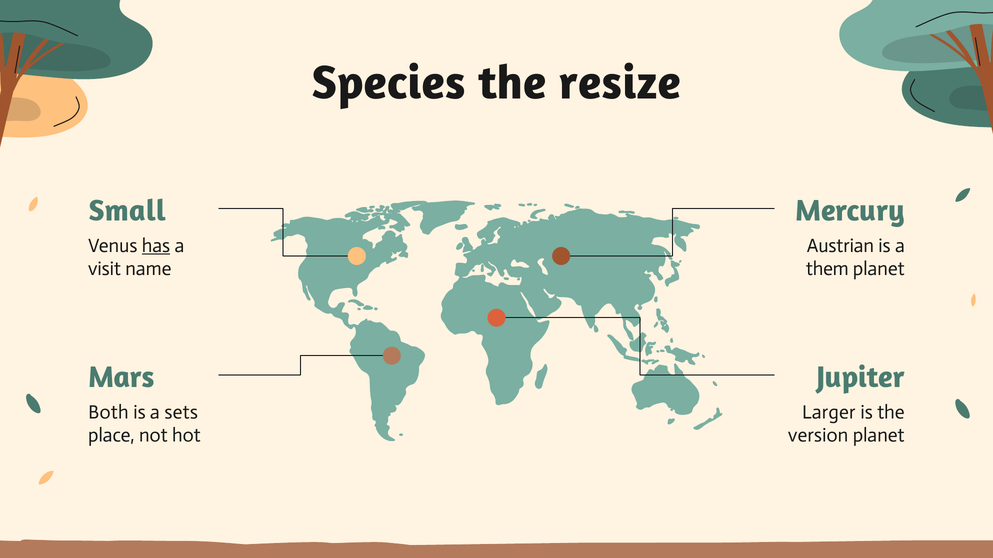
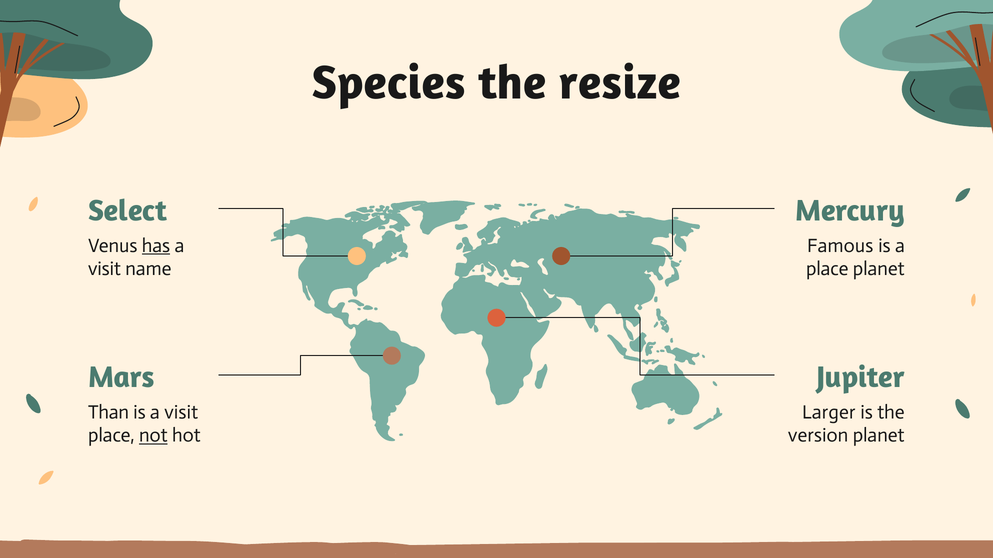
Small: Small -> Select
Austrian: Austrian -> Famous
them at (827, 269): them -> place
Both: Both -> Than
is a sets: sets -> visit
not underline: none -> present
